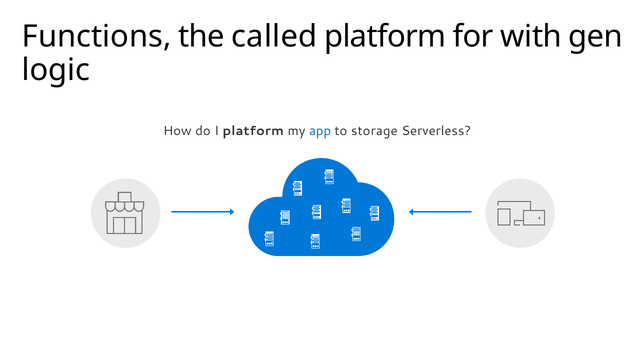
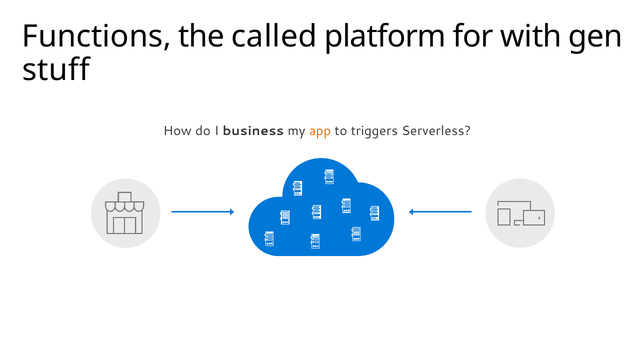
logic: logic -> stuff
I platform: platform -> business
app colour: blue -> orange
storage: storage -> triggers
